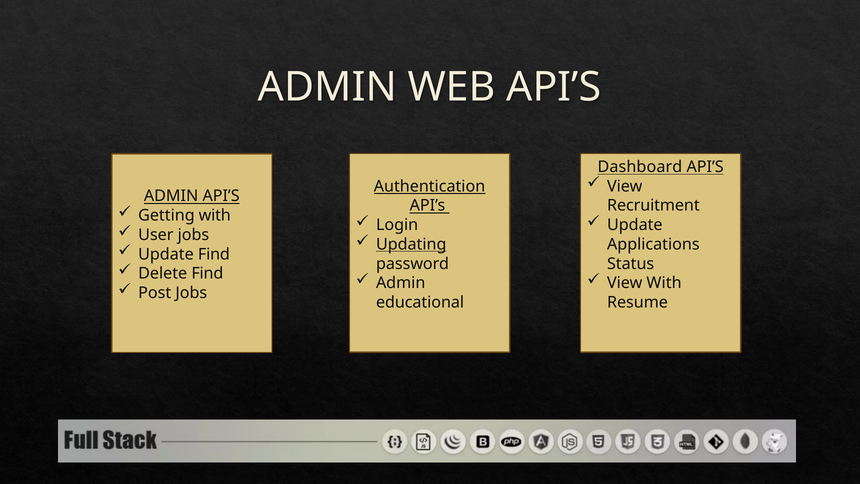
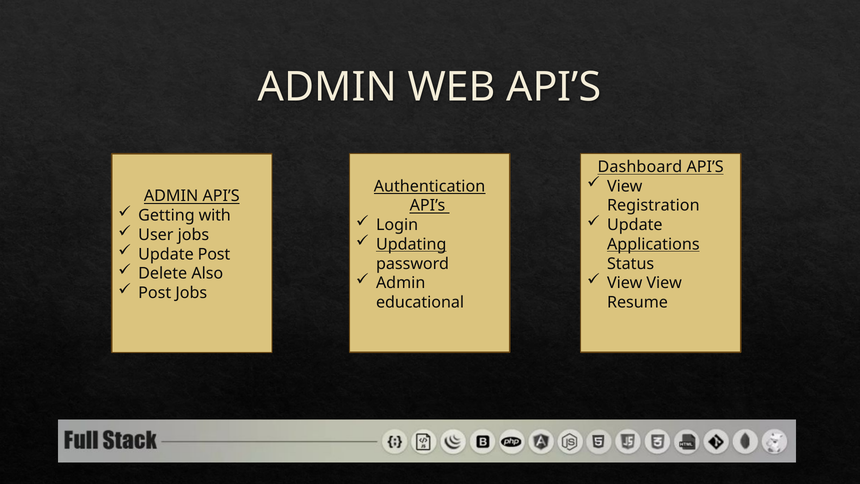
Recruitment: Recruitment -> Registration
Applications underline: none -> present
Update Find: Find -> Post
Delete Find: Find -> Also
View With: With -> View
